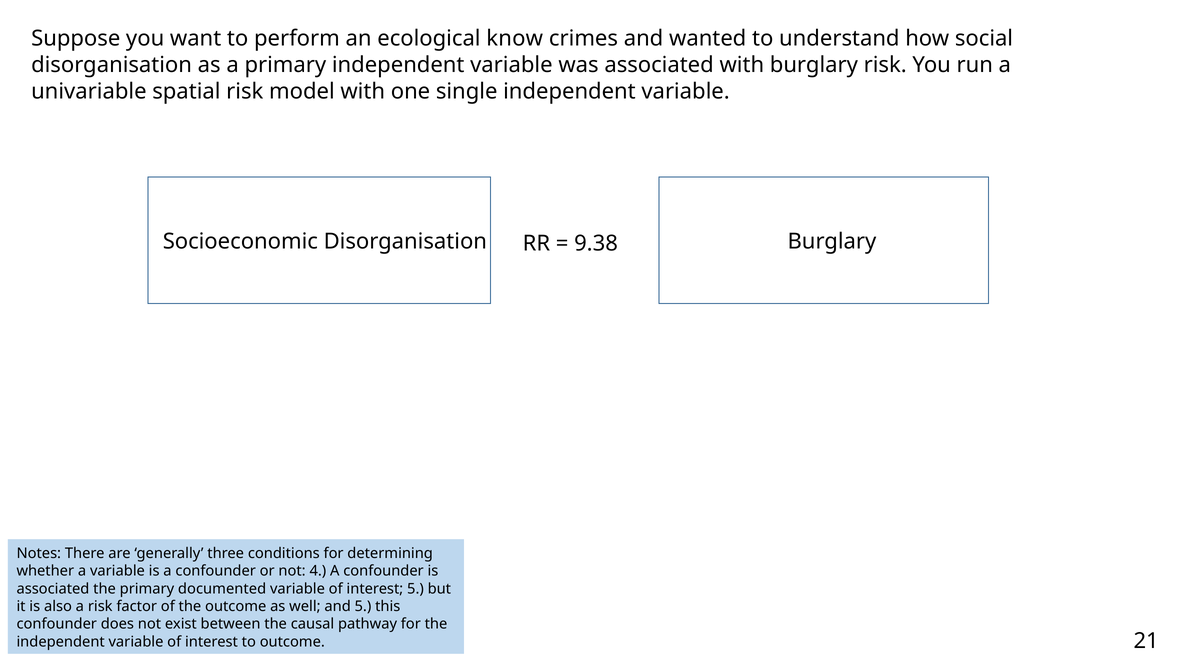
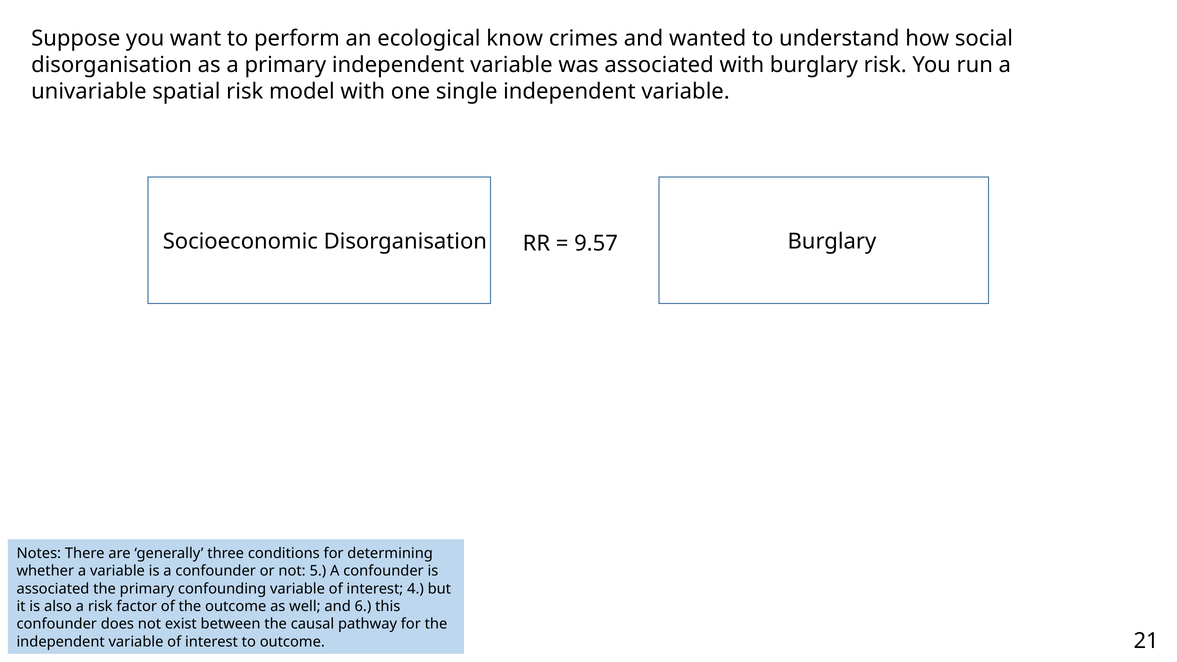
9.38: 9.38 -> 9.57
4: 4 -> 5
documented: documented -> confounding
interest 5: 5 -> 4
and 5: 5 -> 6
